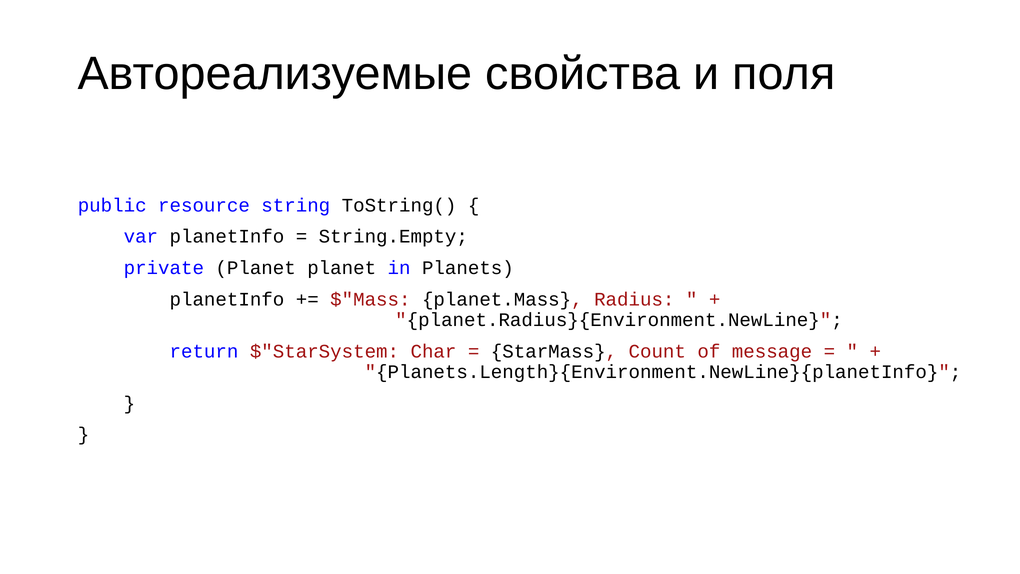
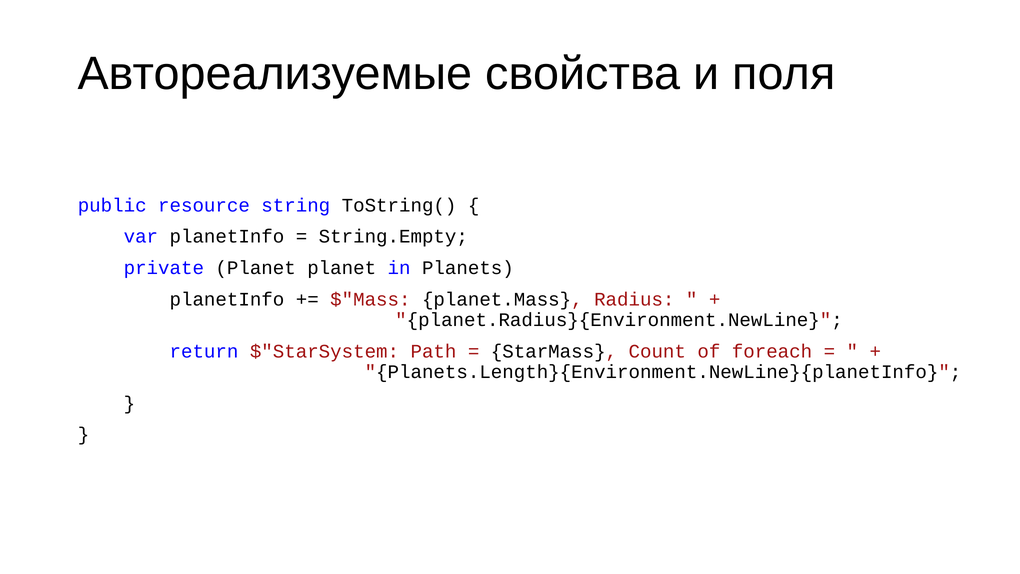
Char: Char -> Path
message: message -> foreach
